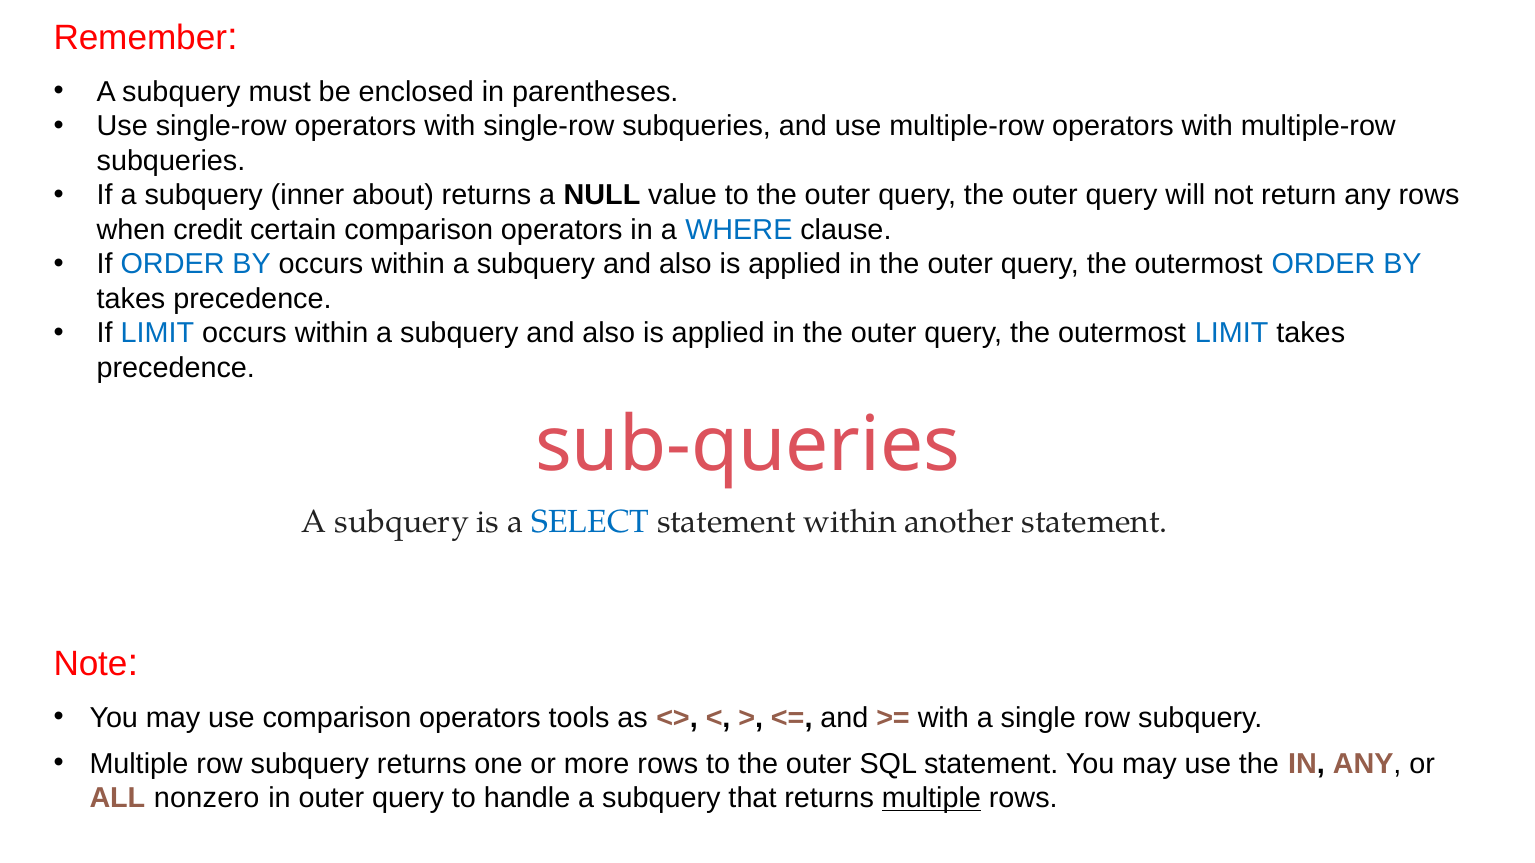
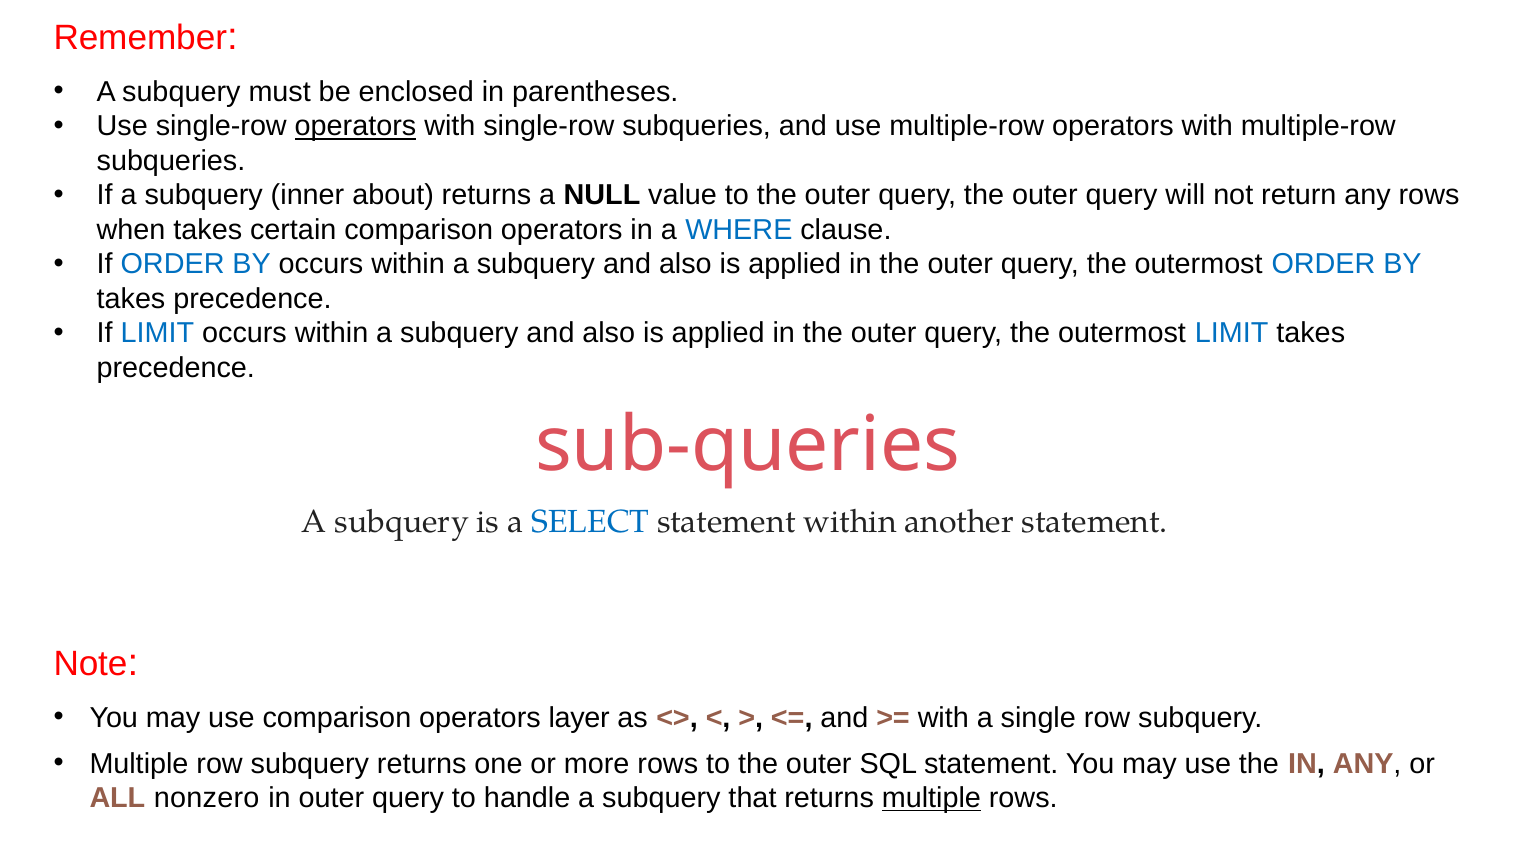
operators at (356, 126) underline: none -> present
when credit: credit -> takes
tools: tools -> layer
